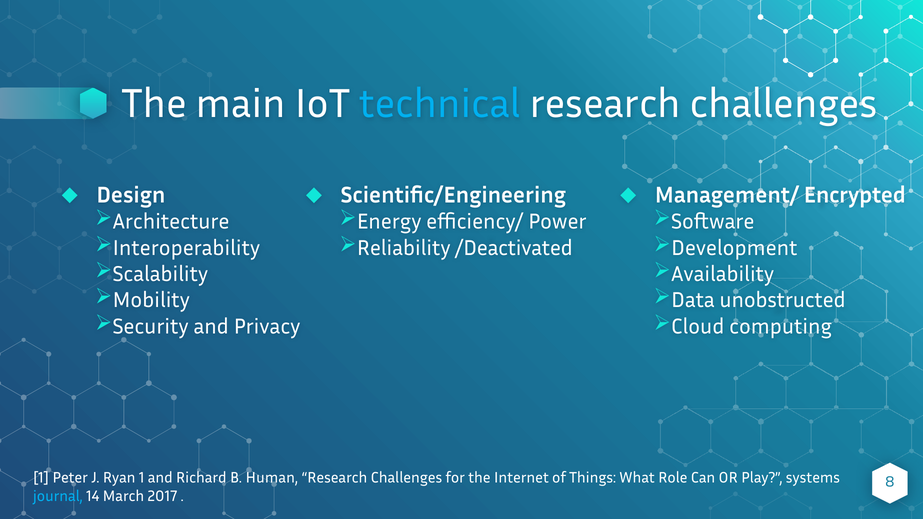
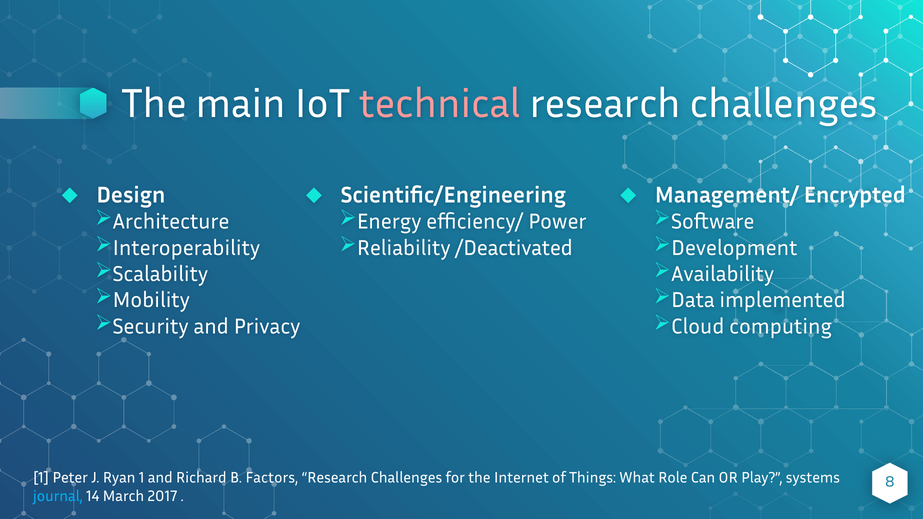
technical colour: light blue -> pink
unobstructed: unobstructed -> implemented
Human: Human -> Factors
